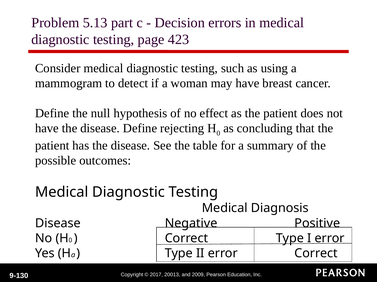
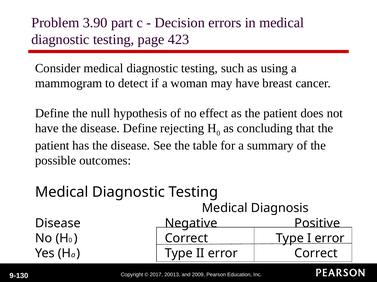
5.13: 5.13 -> 3.90
